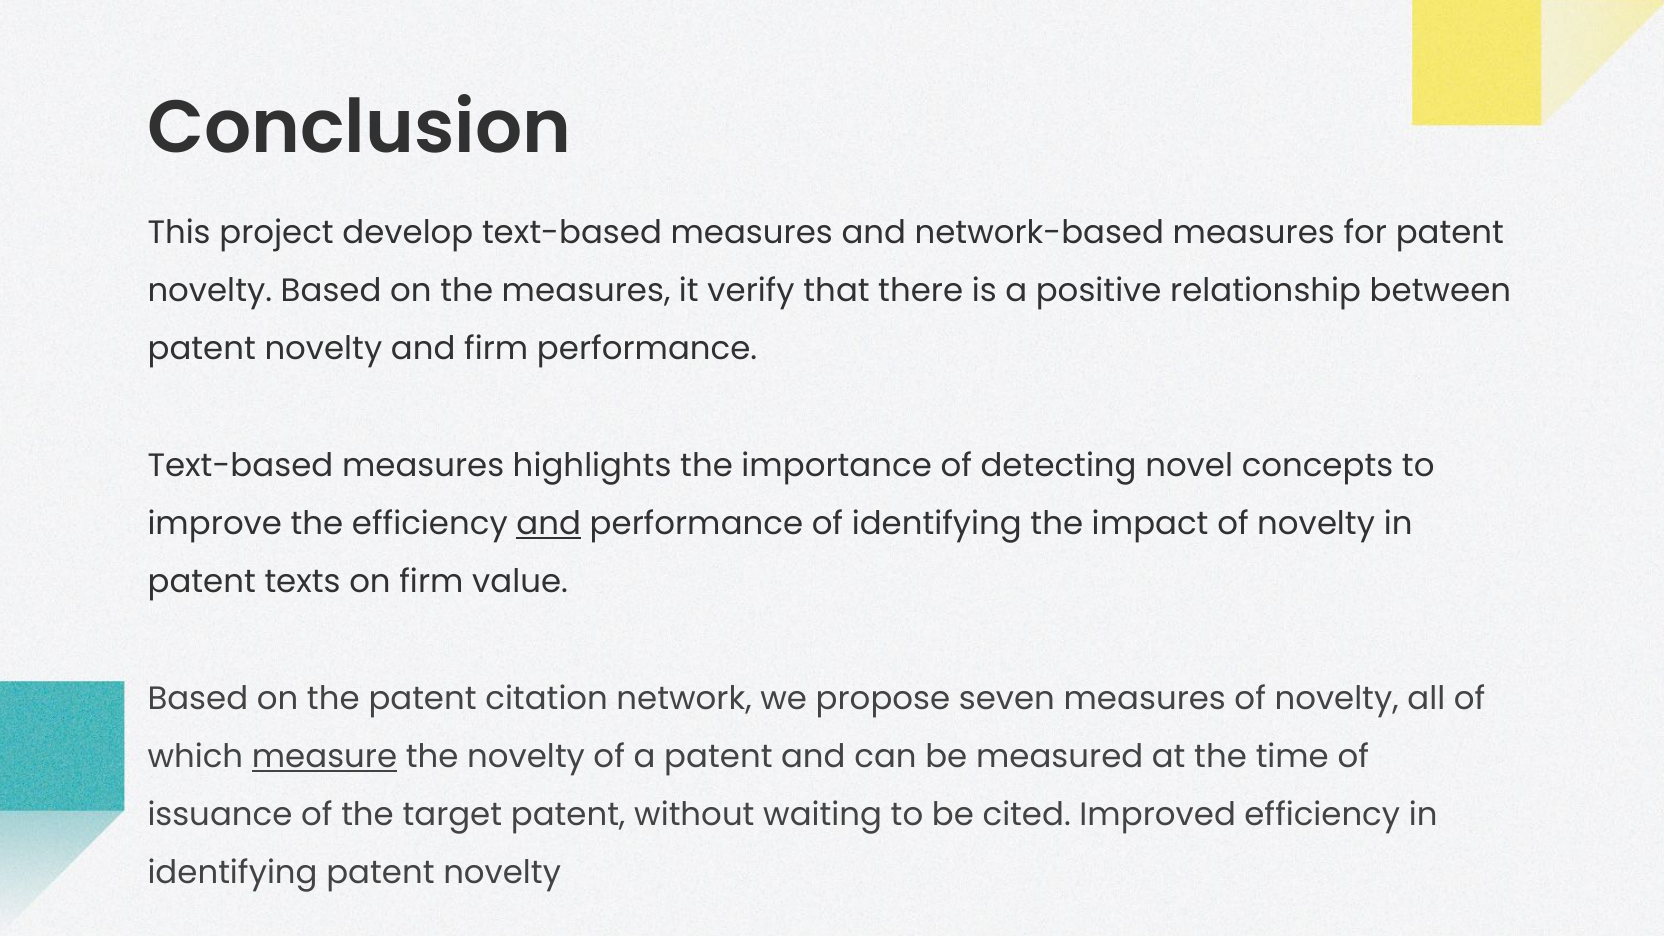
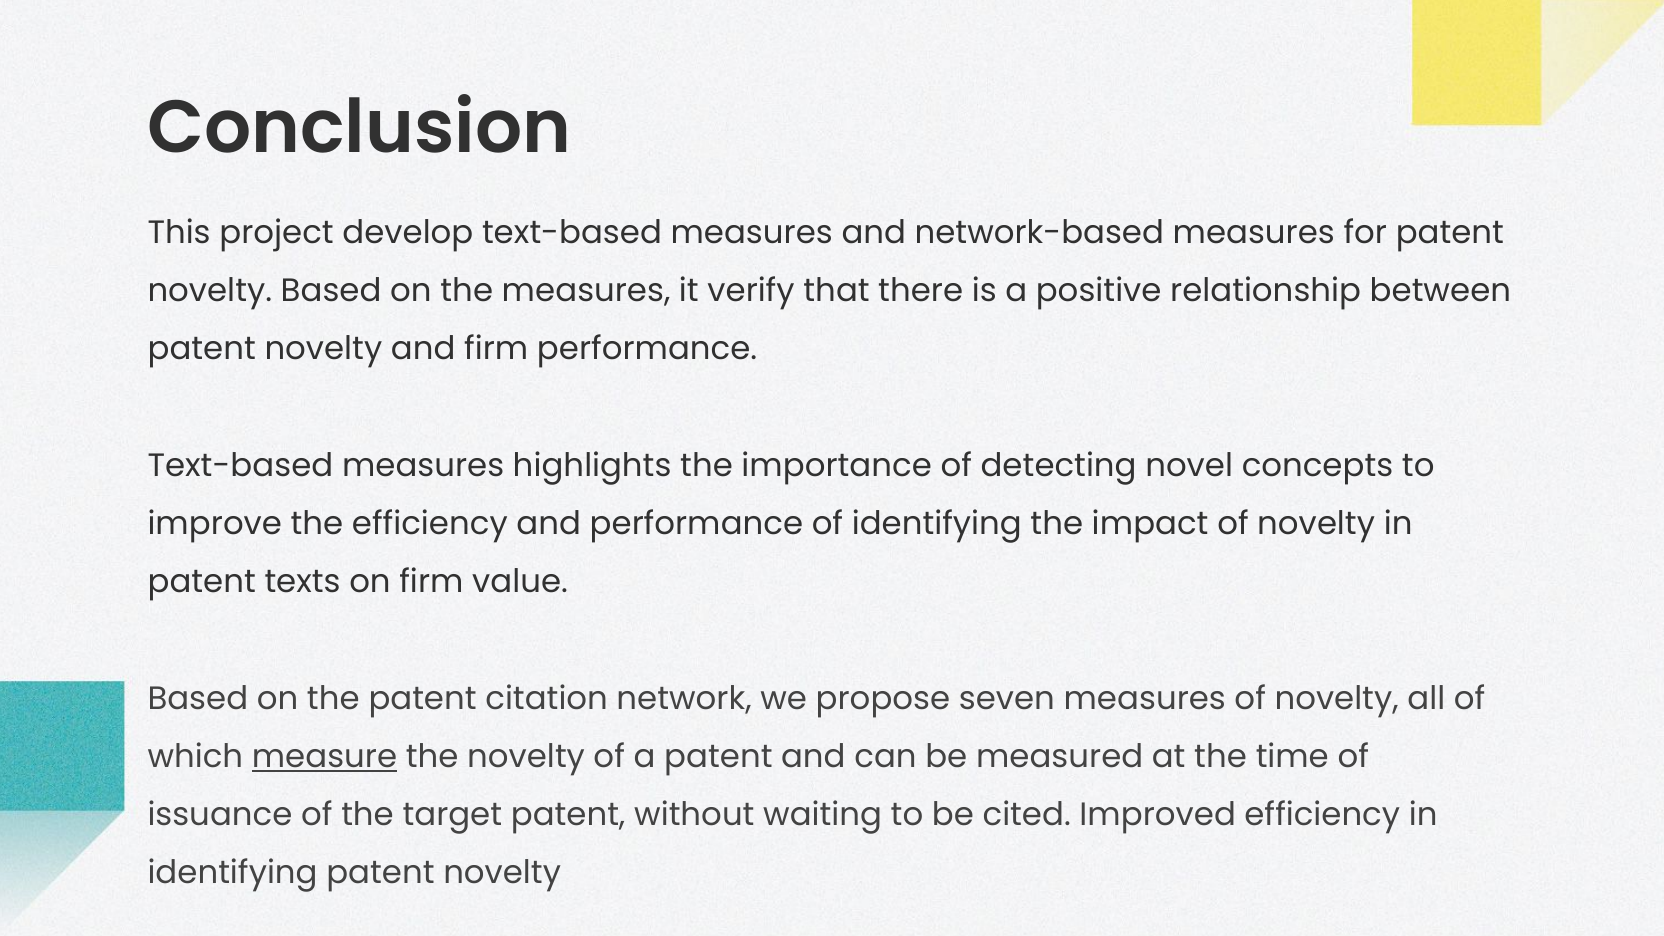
and at (549, 524) underline: present -> none
